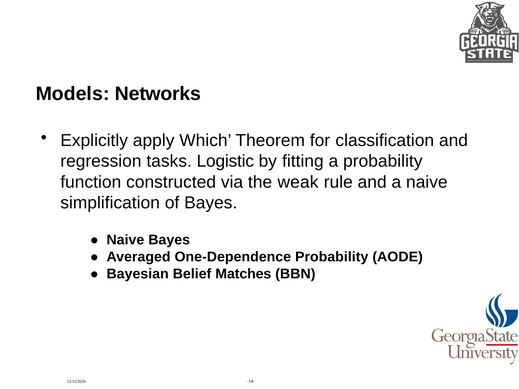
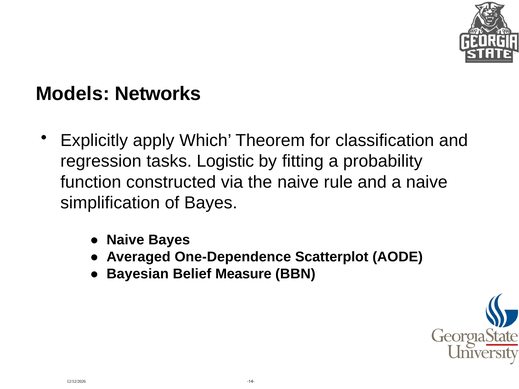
the weak: weak -> naive
One-Dependence Probability: Probability -> Scatterplot
Matches: Matches -> Measure
